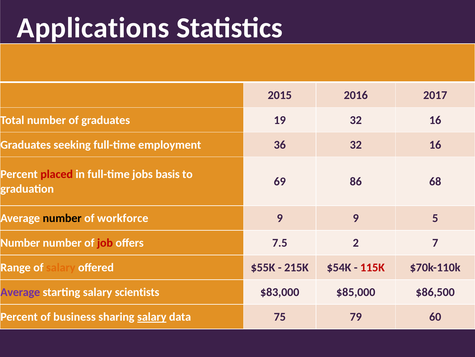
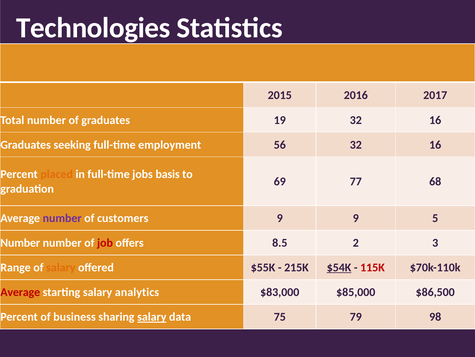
Applications: Applications -> Technologies
36: 36 -> 56
placed colour: red -> orange
86: 86 -> 77
number at (62, 218) colour: black -> purple
workforce: workforce -> customers
7.5: 7.5 -> 8.5
7: 7 -> 3
$54K underline: none -> present
Average at (20, 292) colour: purple -> red
scientists: scientists -> analytics
60: 60 -> 98
